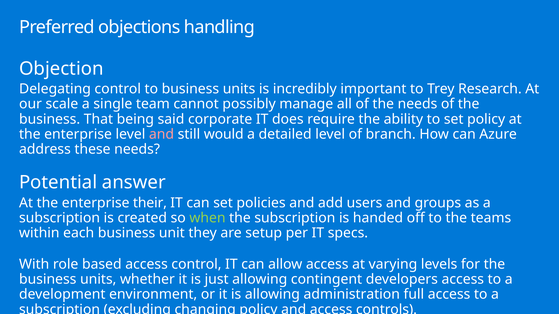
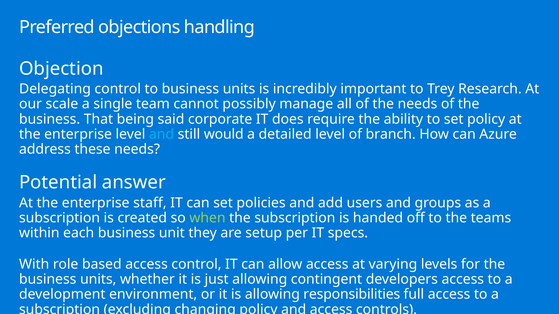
and at (162, 134) colour: pink -> light blue
their: their -> staff
administration: administration -> responsibilities
